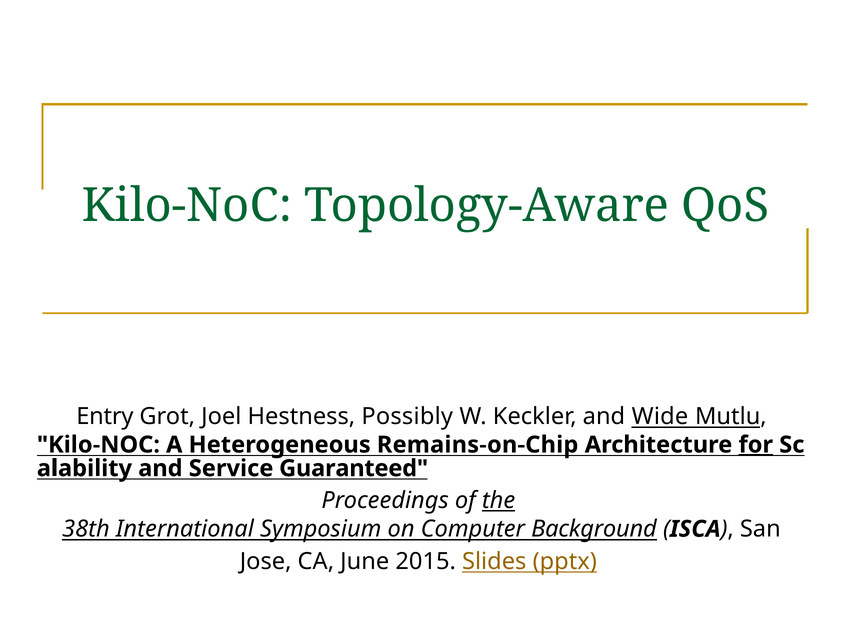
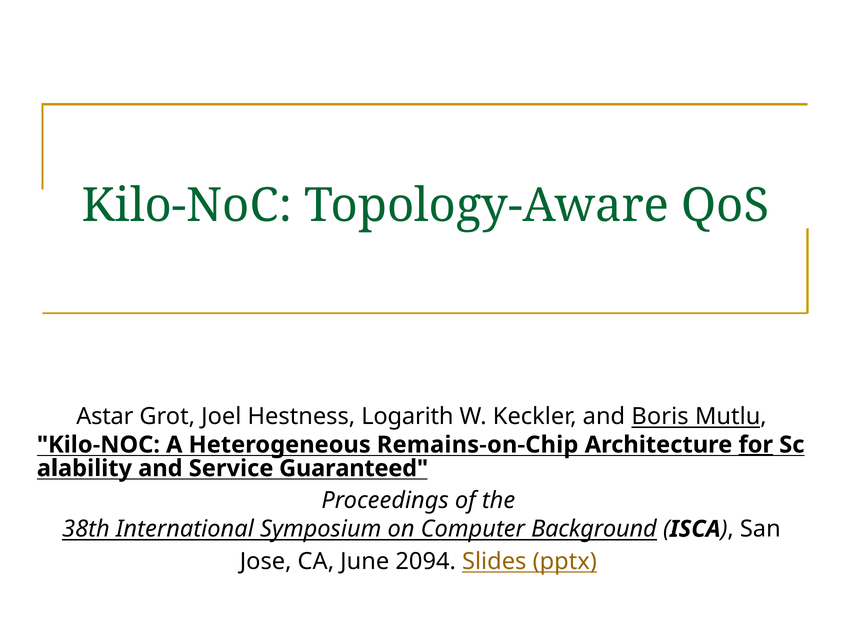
Entry: Entry -> Astar
Possibly: Possibly -> Logarith
Wide: Wide -> Boris
the underline: present -> none
2015: 2015 -> 2094
